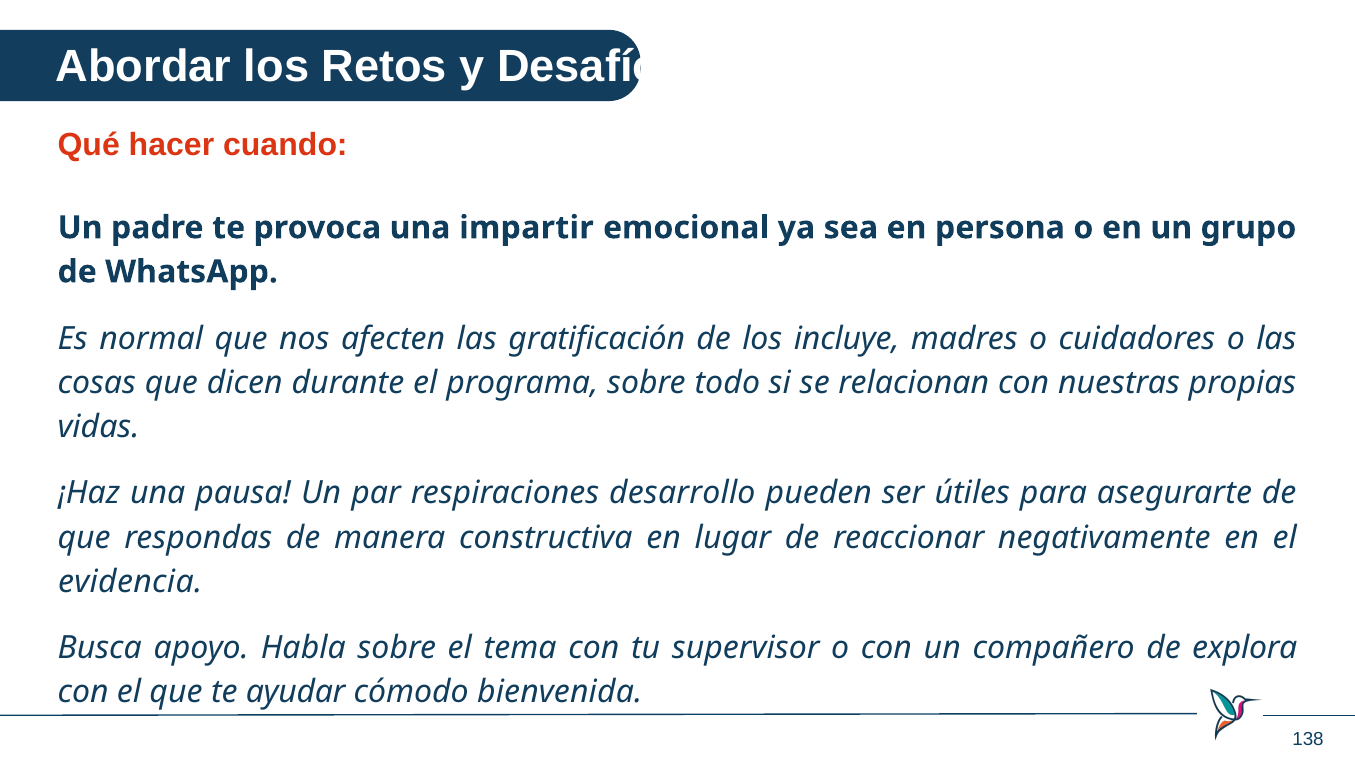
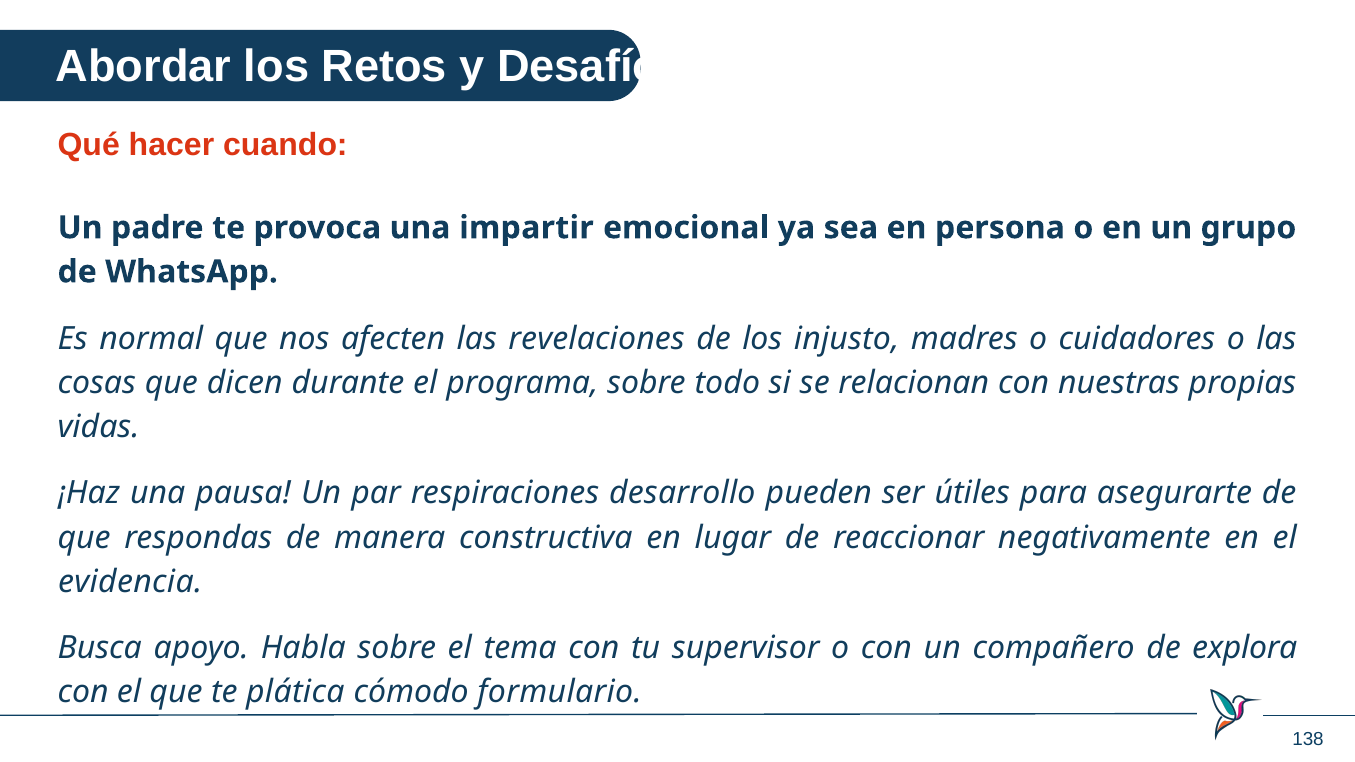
gratificación: gratificación -> revelaciones
incluye: incluye -> injusto
ayudar: ayudar -> plática
bienvenida: bienvenida -> formulario
